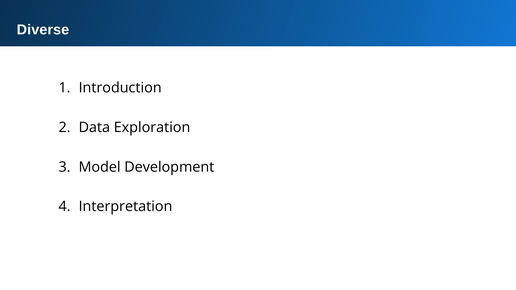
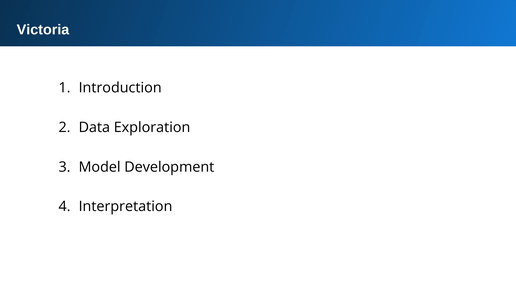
Diverse: Diverse -> Victoria
